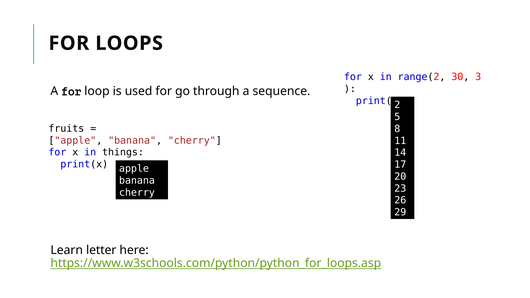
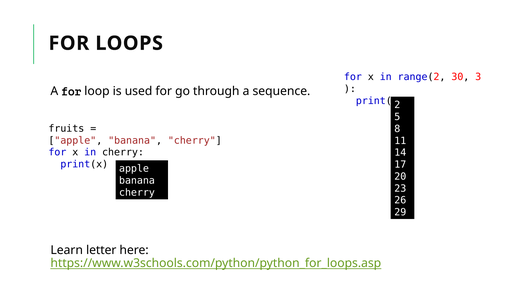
in things: things -> cherry
